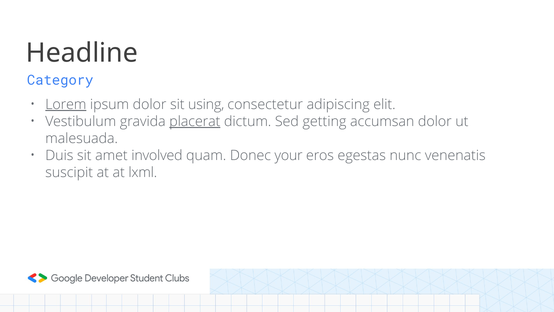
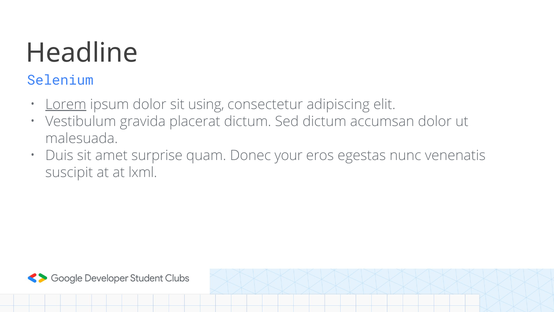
Category: Category -> Selenium
placerat underline: present -> none
Sed getting: getting -> dictum
involved: involved -> surprise
